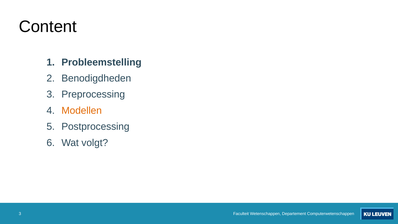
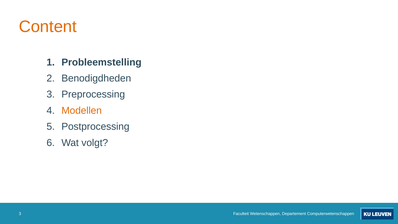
Content colour: black -> orange
